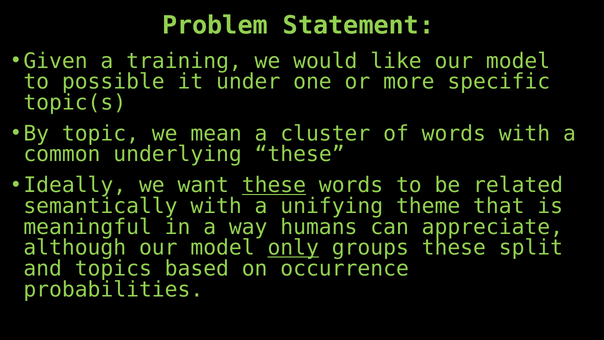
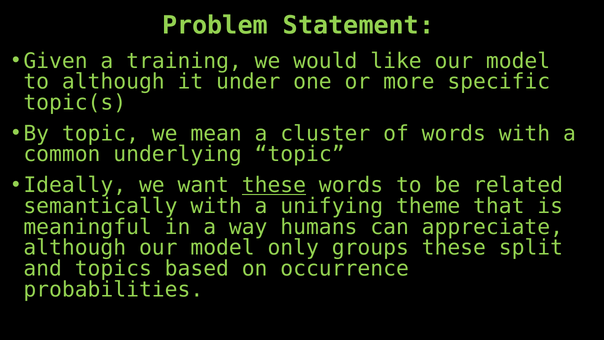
to possible: possible -> although
underlying these: these -> topic
only underline: present -> none
